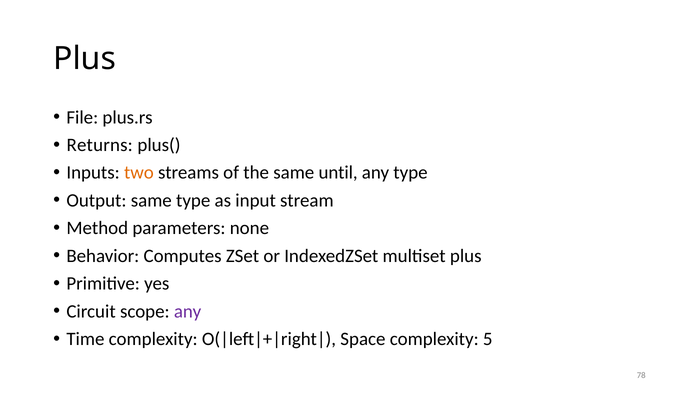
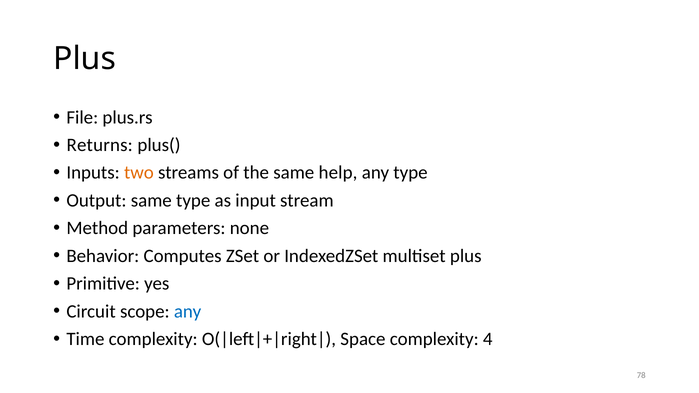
until: until -> help
any at (188, 311) colour: purple -> blue
5: 5 -> 4
